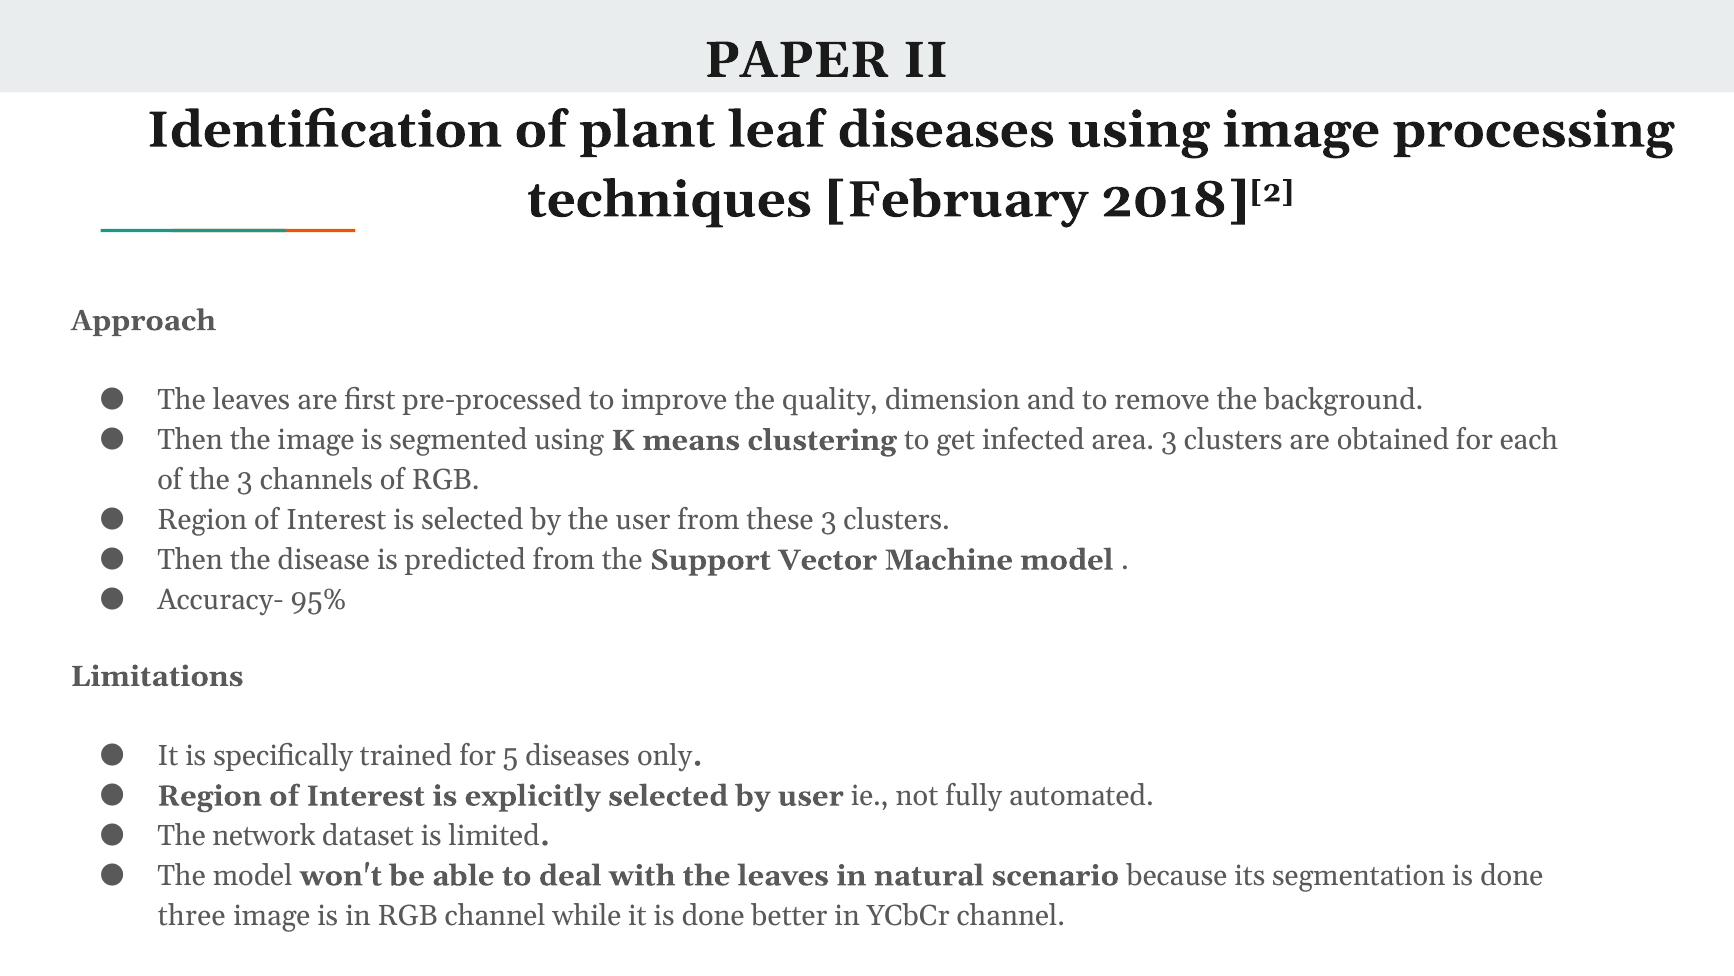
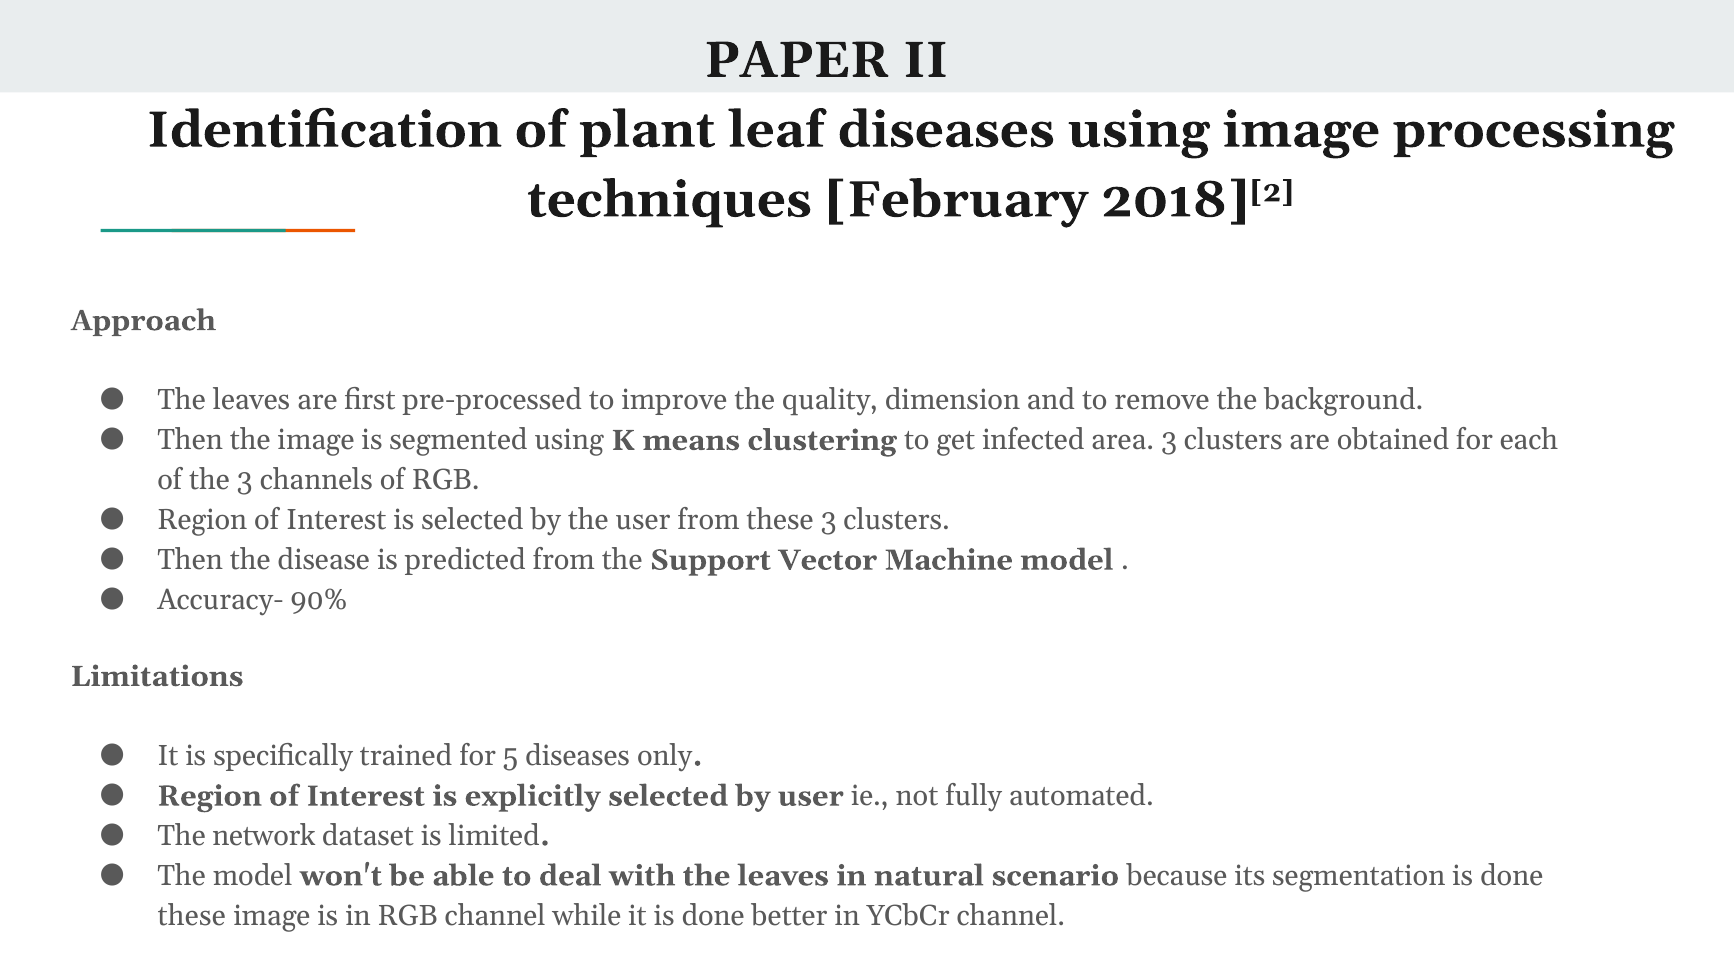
95%: 95% -> 90%
three at (192, 915): three -> these
